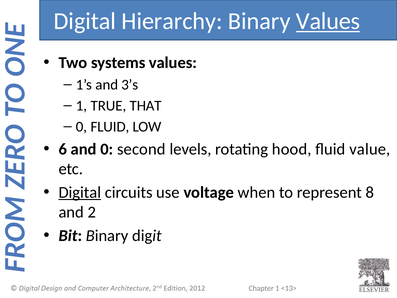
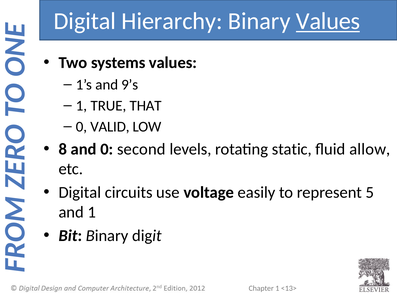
3’s: 3’s -> 9’s
0 FLUID: FLUID -> VALID
6: 6 -> 8
hood: hood -> static
value: value -> allow
Digital at (80, 192) underline: present -> none
when: when -> easily
8: 8 -> 5
and 2: 2 -> 1
